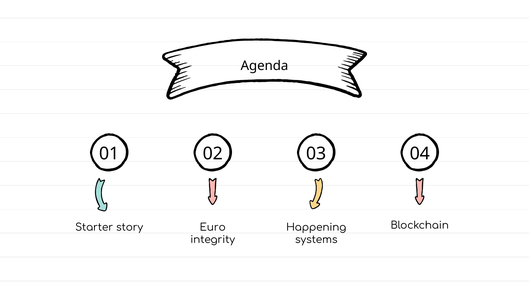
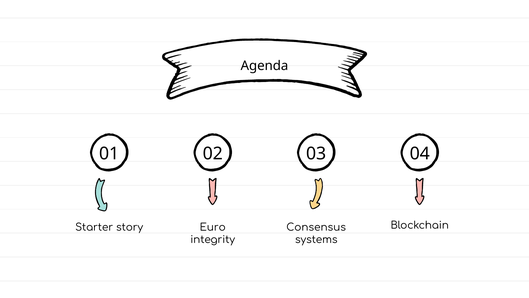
Happening: Happening -> Consensus
